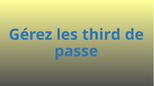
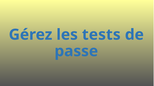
third: third -> tests
